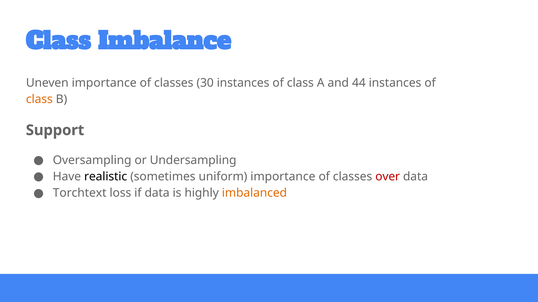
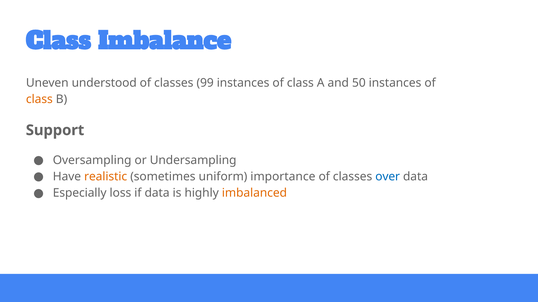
Uneven importance: importance -> understood
30: 30 -> 99
44: 44 -> 50
realistic colour: black -> orange
over colour: red -> blue
Torchtext: Torchtext -> Especially
